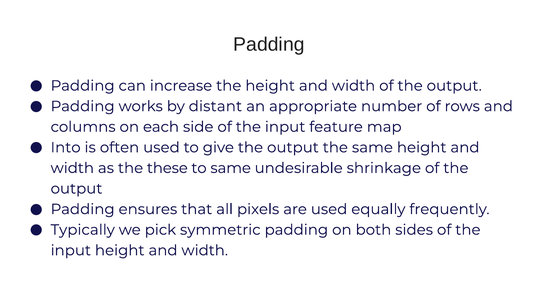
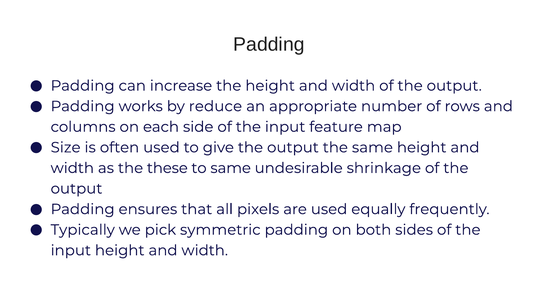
distant: distant -> reduce
Into: Into -> Size
